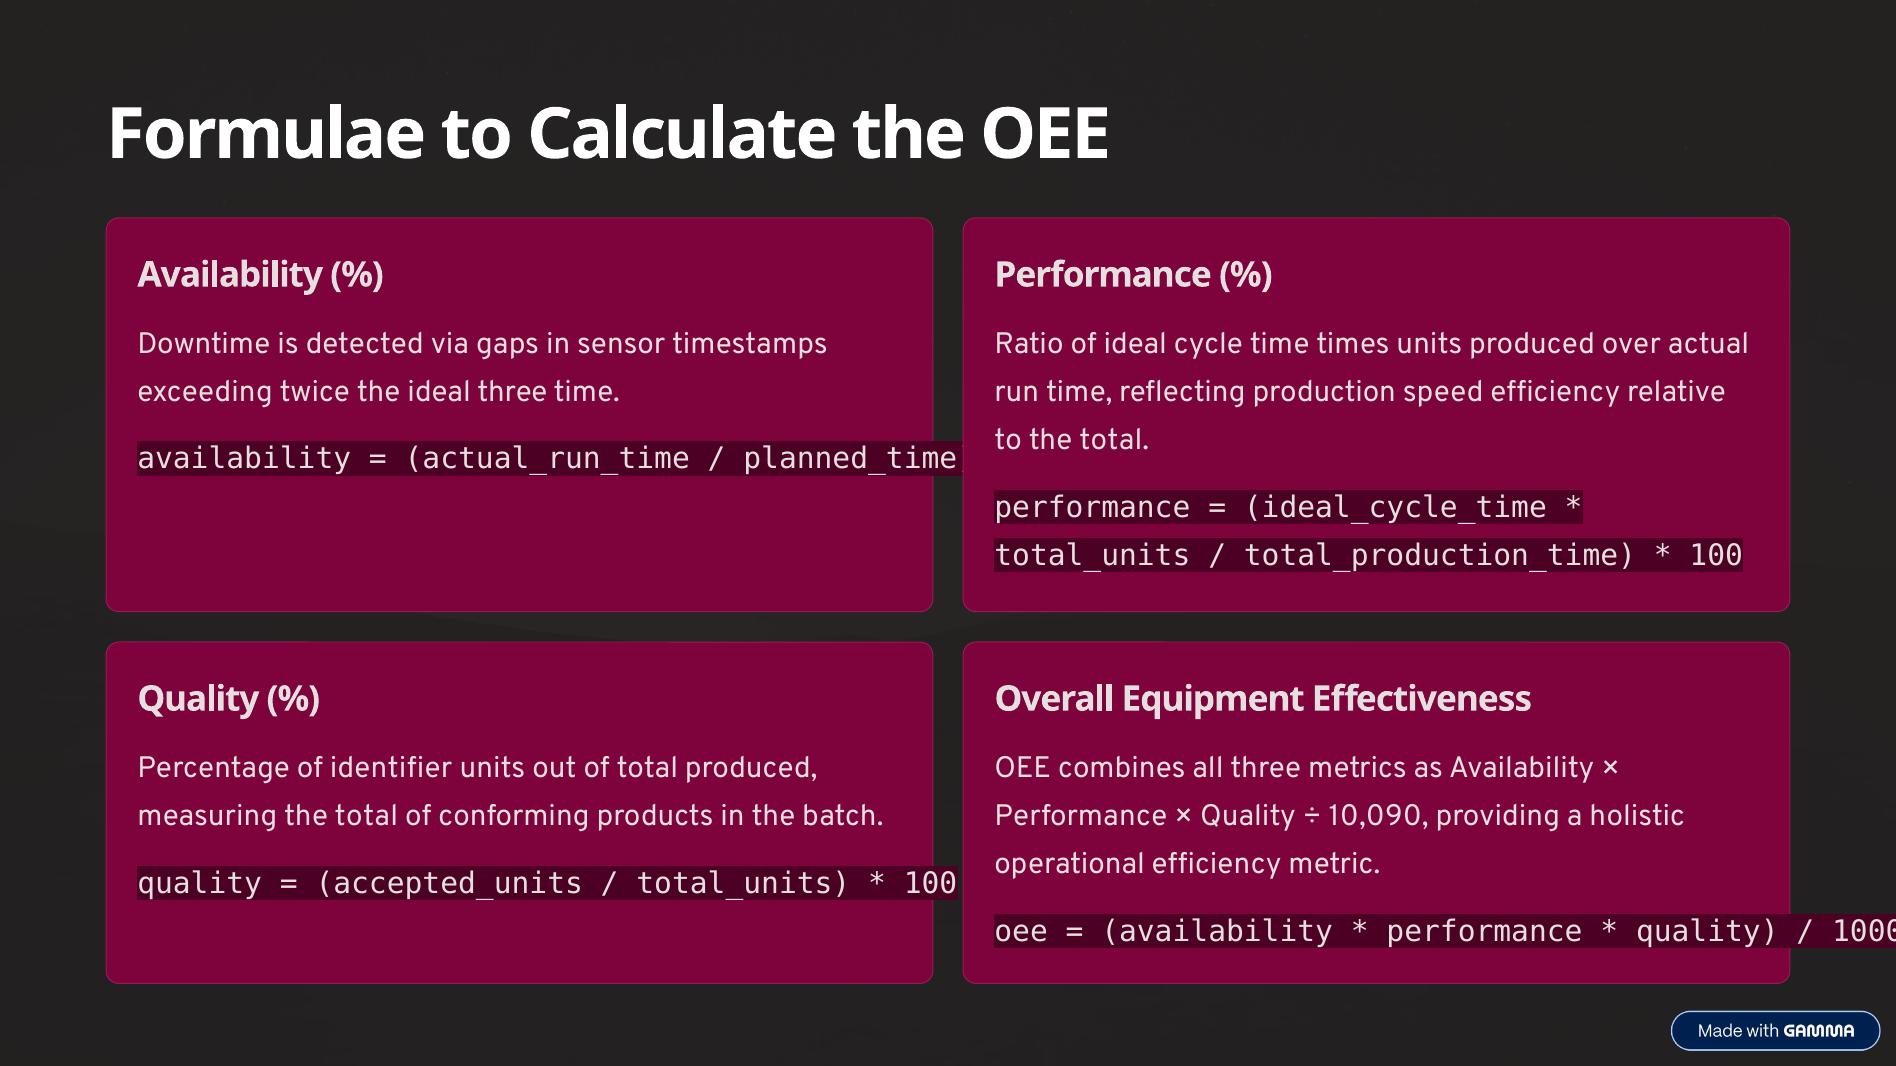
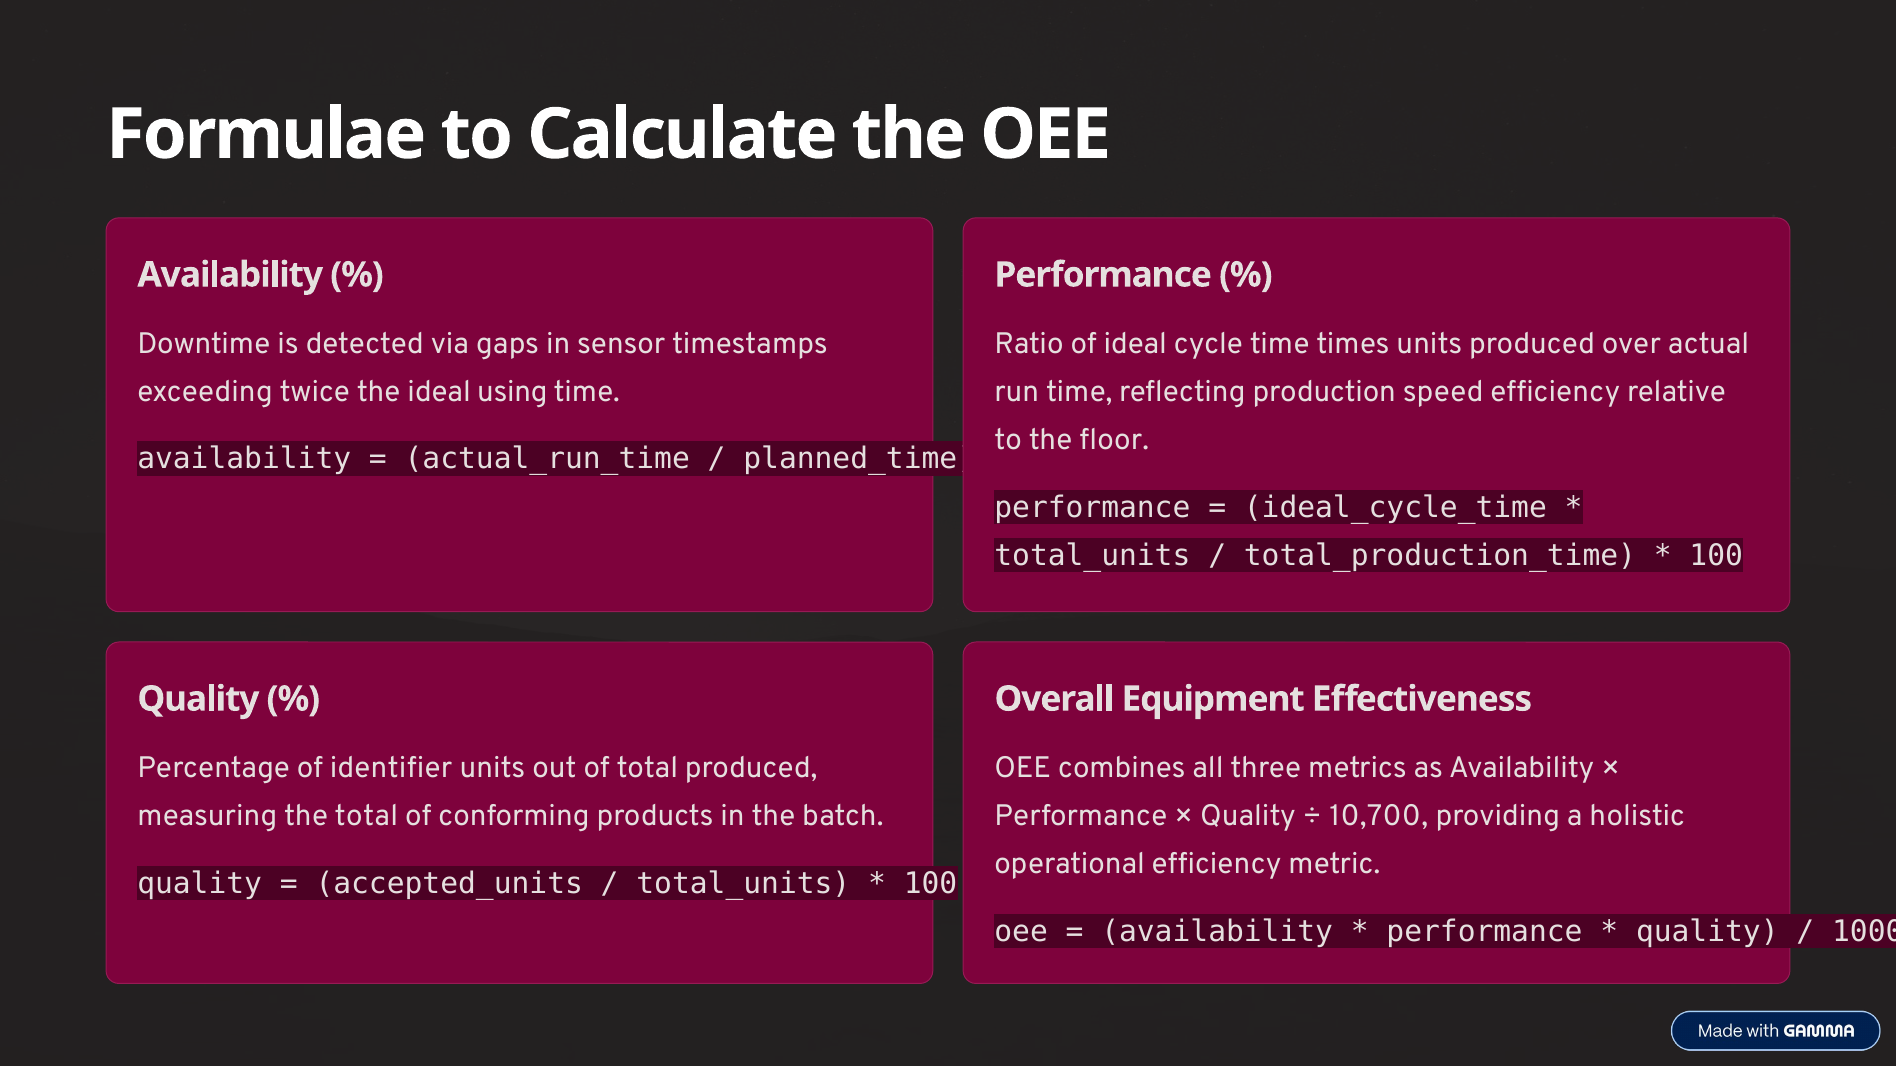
ideal three: three -> using
total at (1114, 440): total -> floor
10,090: 10,090 -> 10,700
